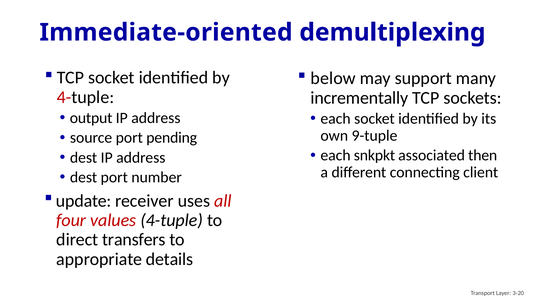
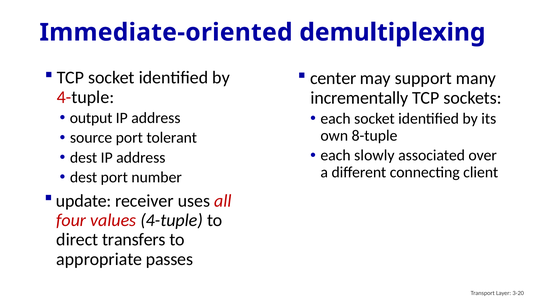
below: below -> center
9-tuple: 9-tuple -> 8-tuple
pending: pending -> tolerant
snkpkt: snkpkt -> slowly
then: then -> over
details: details -> passes
